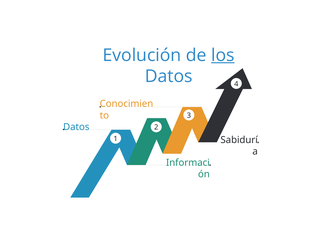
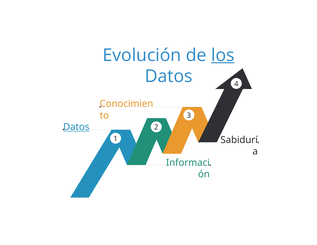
Datos at (76, 127) underline: none -> present
